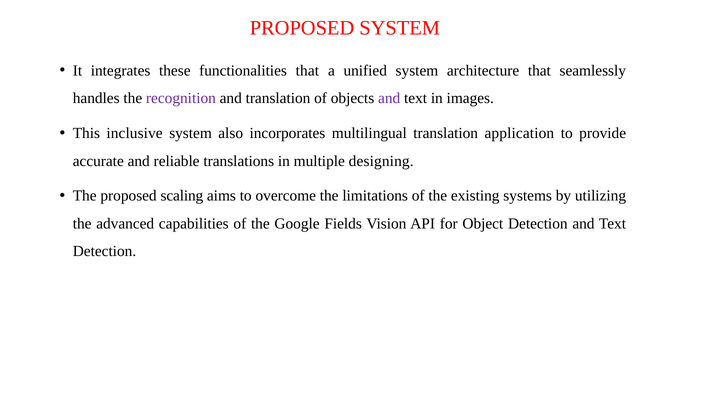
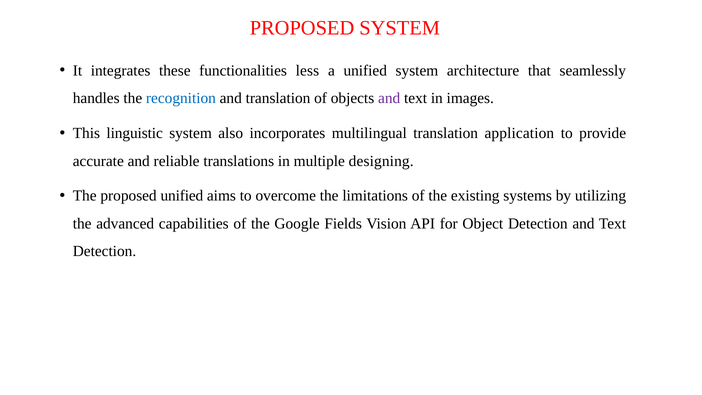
functionalities that: that -> less
recognition colour: purple -> blue
inclusive: inclusive -> linguistic
proposed scaling: scaling -> unified
